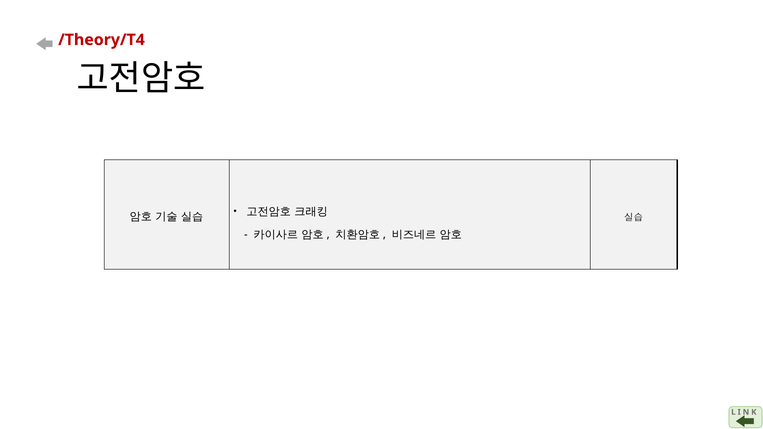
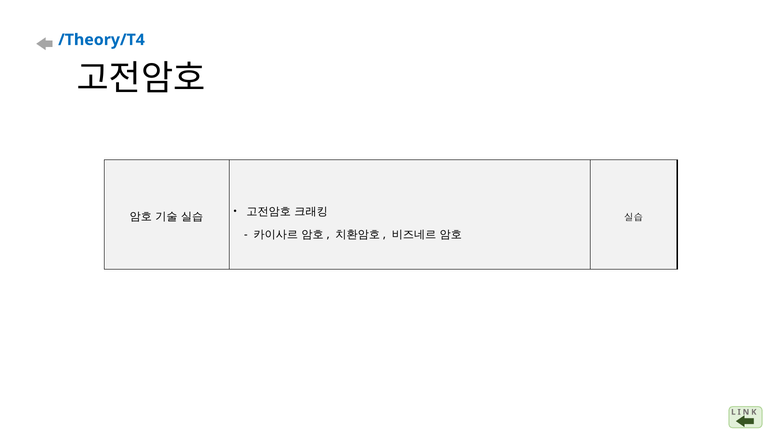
/Theory/T4 colour: red -> blue
